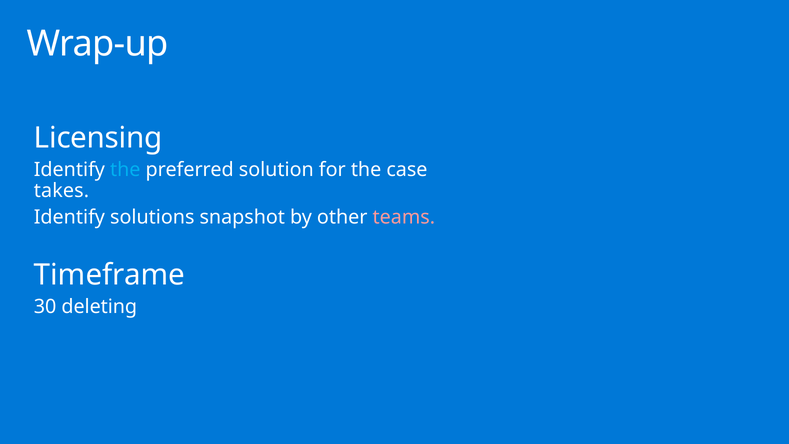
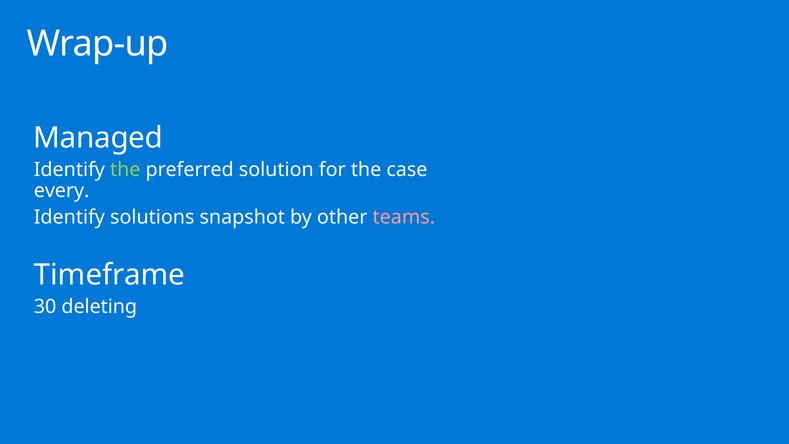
Licensing: Licensing -> Managed
the at (125, 170) colour: light blue -> light green
takes: takes -> every
